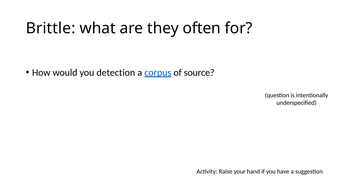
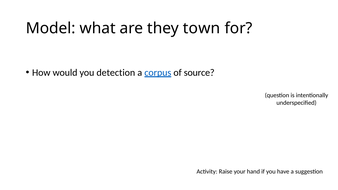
Brittle: Brittle -> Model
often: often -> town
